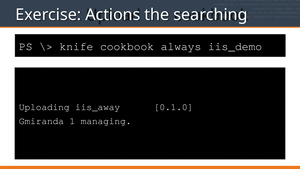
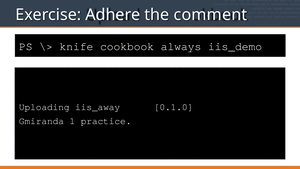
Actions: Actions -> Adhere
searching: searching -> comment
managing: managing -> practice
